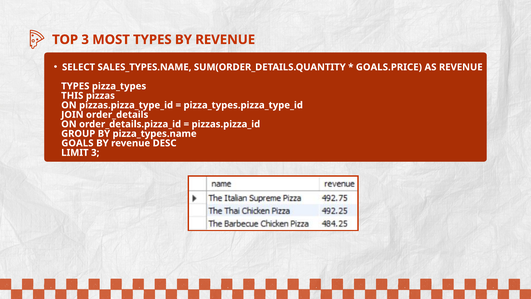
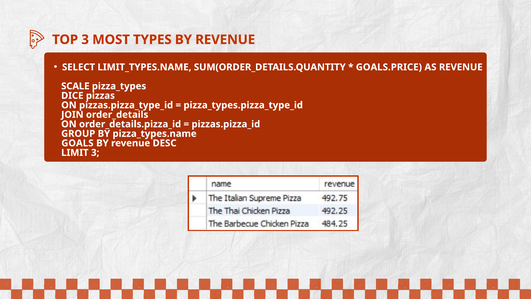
SALES_TYPES.NAME: SALES_TYPES.NAME -> LIMIT_TYPES.NAME
TYPES at (75, 86): TYPES -> SCALE
THIS: THIS -> DICE
